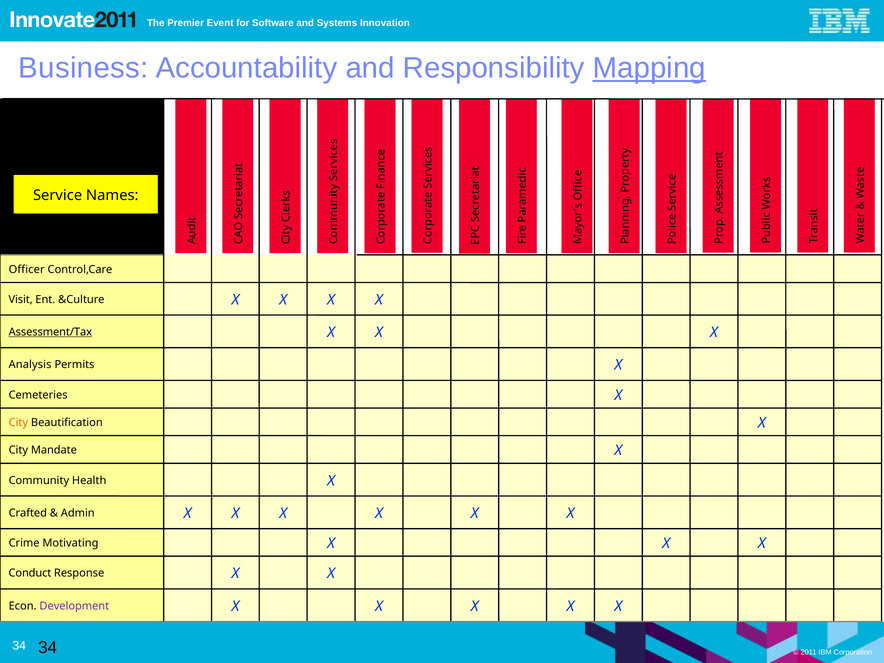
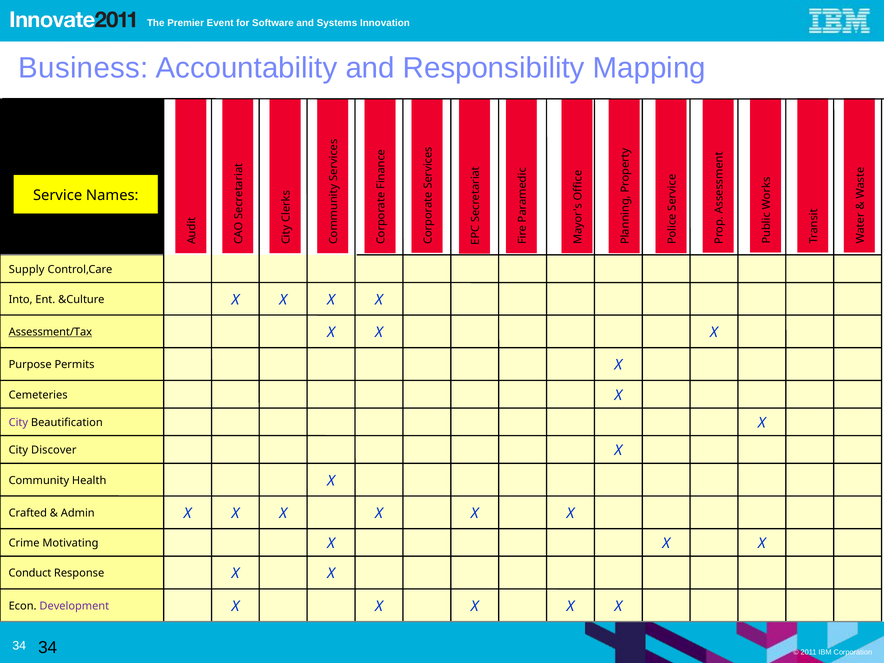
Mapping underline: present -> none
Officer: Officer -> Supply
Visit: Visit -> Into
Analysis: Analysis -> Purpose
City at (18, 423) colour: orange -> purple
Mandate: Mandate -> Discover
